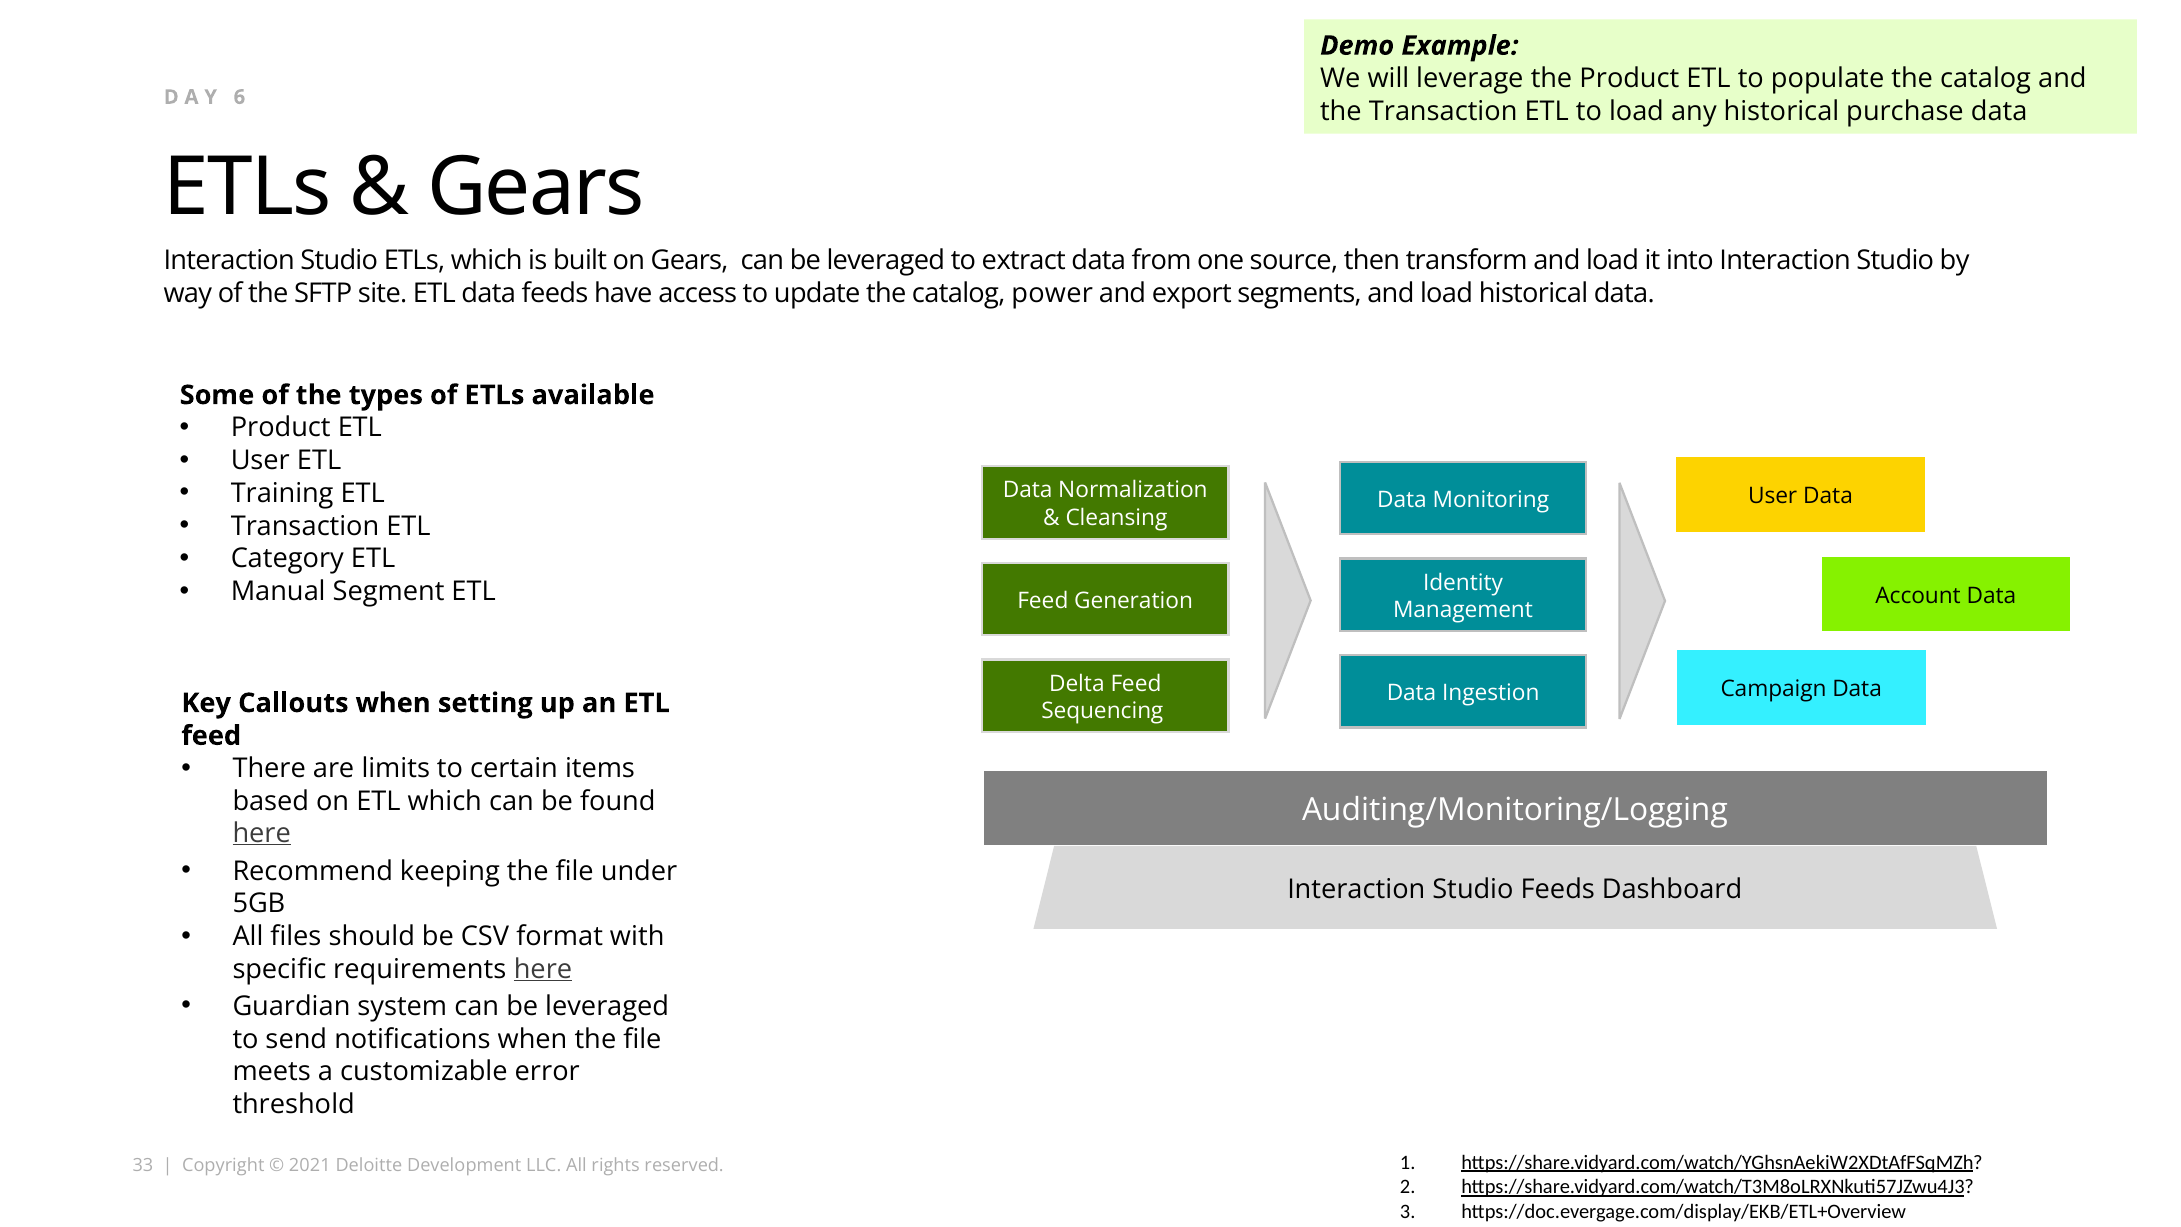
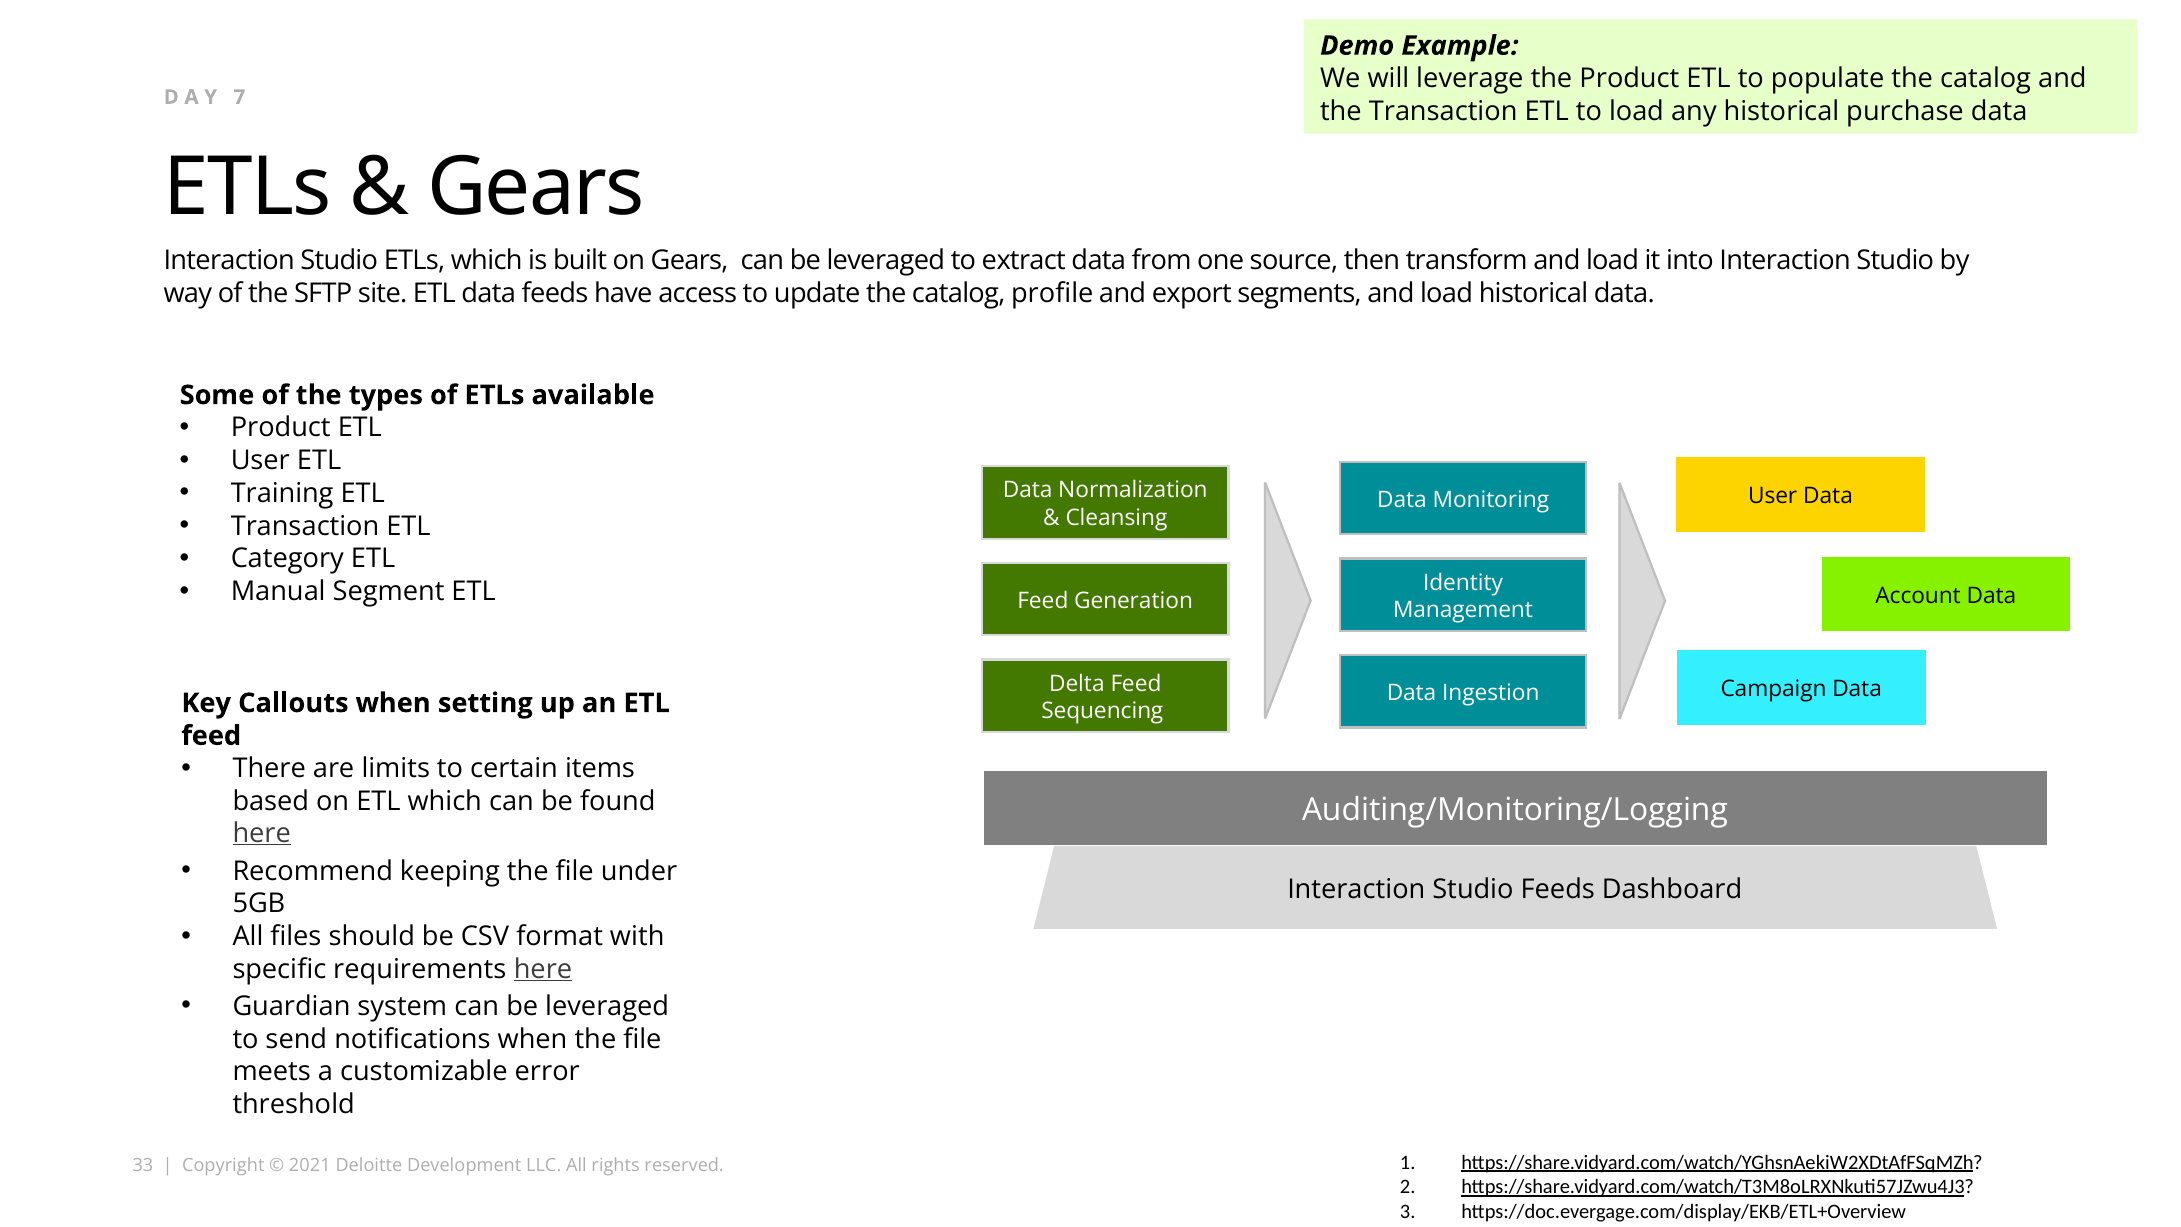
6: 6 -> 7
power: power -> profile
